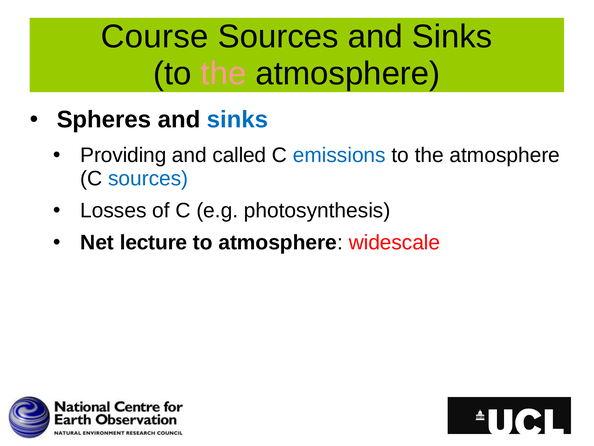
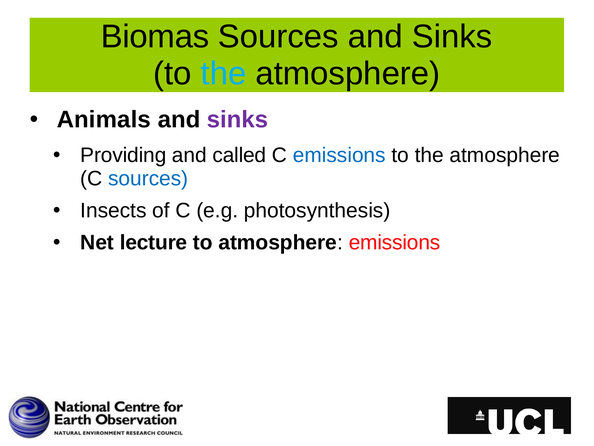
Course: Course -> Biomas
the at (223, 73) colour: pink -> light blue
Spheres: Spheres -> Animals
sinks at (238, 119) colour: blue -> purple
Losses: Losses -> Insects
atmosphere widescale: widescale -> emissions
